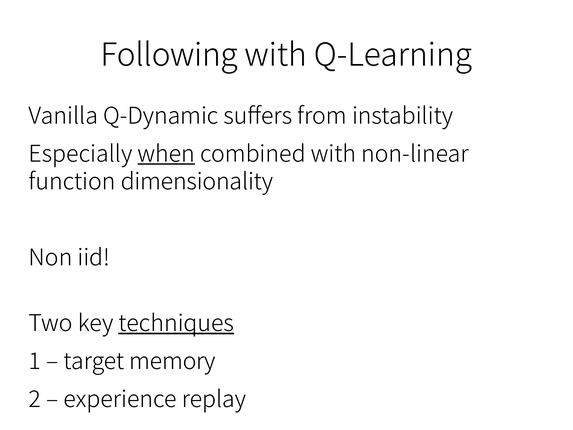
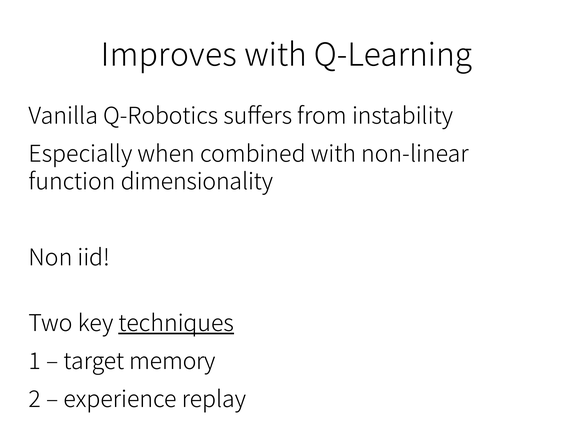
Following: Following -> Improves
Q-Dynamic: Q-Dynamic -> Q-Robotics
when underline: present -> none
